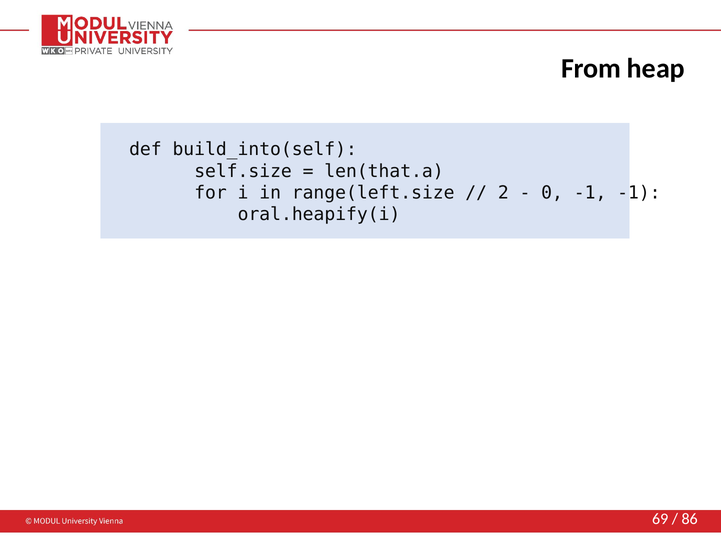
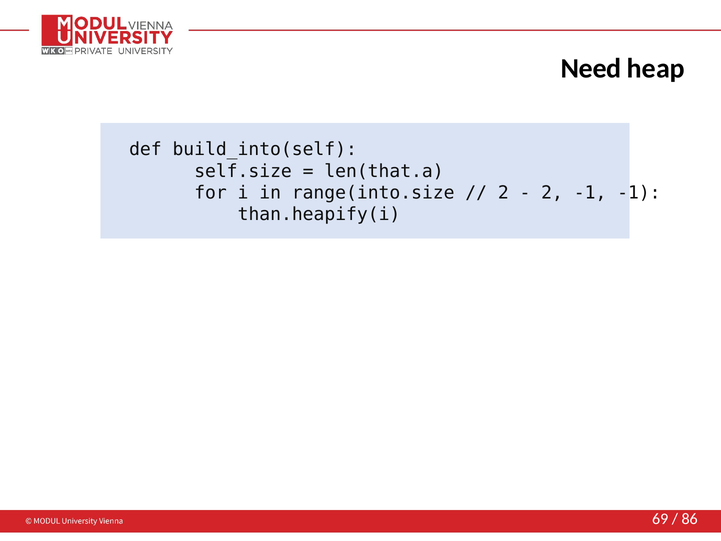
From: From -> Need
range(left.size: range(left.size -> range(into.size
0 at (552, 193): 0 -> 2
oral.heapify(i: oral.heapify(i -> than.heapify(i
